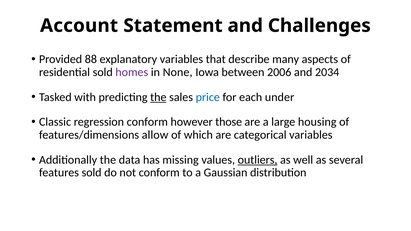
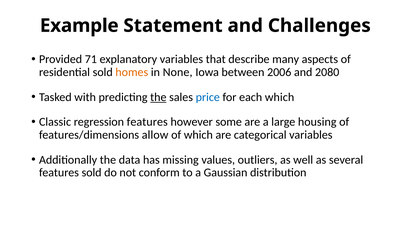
Account: Account -> Example
88: 88 -> 71
homes colour: purple -> orange
2034: 2034 -> 2080
each under: under -> which
regression conform: conform -> features
those: those -> some
outliers underline: present -> none
